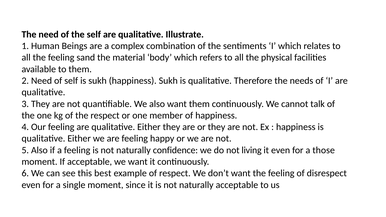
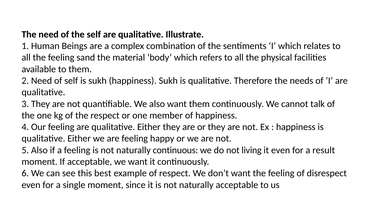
confidence: confidence -> continuous
those: those -> result
